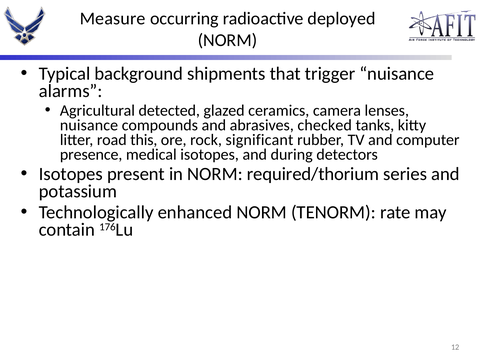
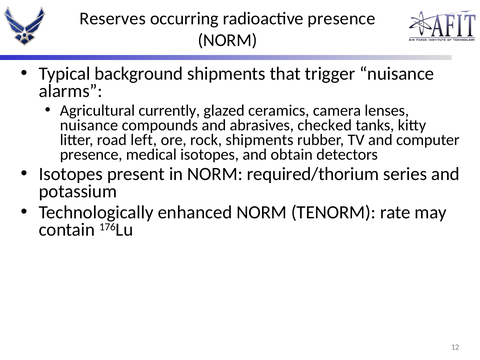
Measure: Measure -> Reserves
radioactive deployed: deployed -> presence
detected: detected -> currently
this: this -> left
rock significant: significant -> shipments
during: during -> obtain
